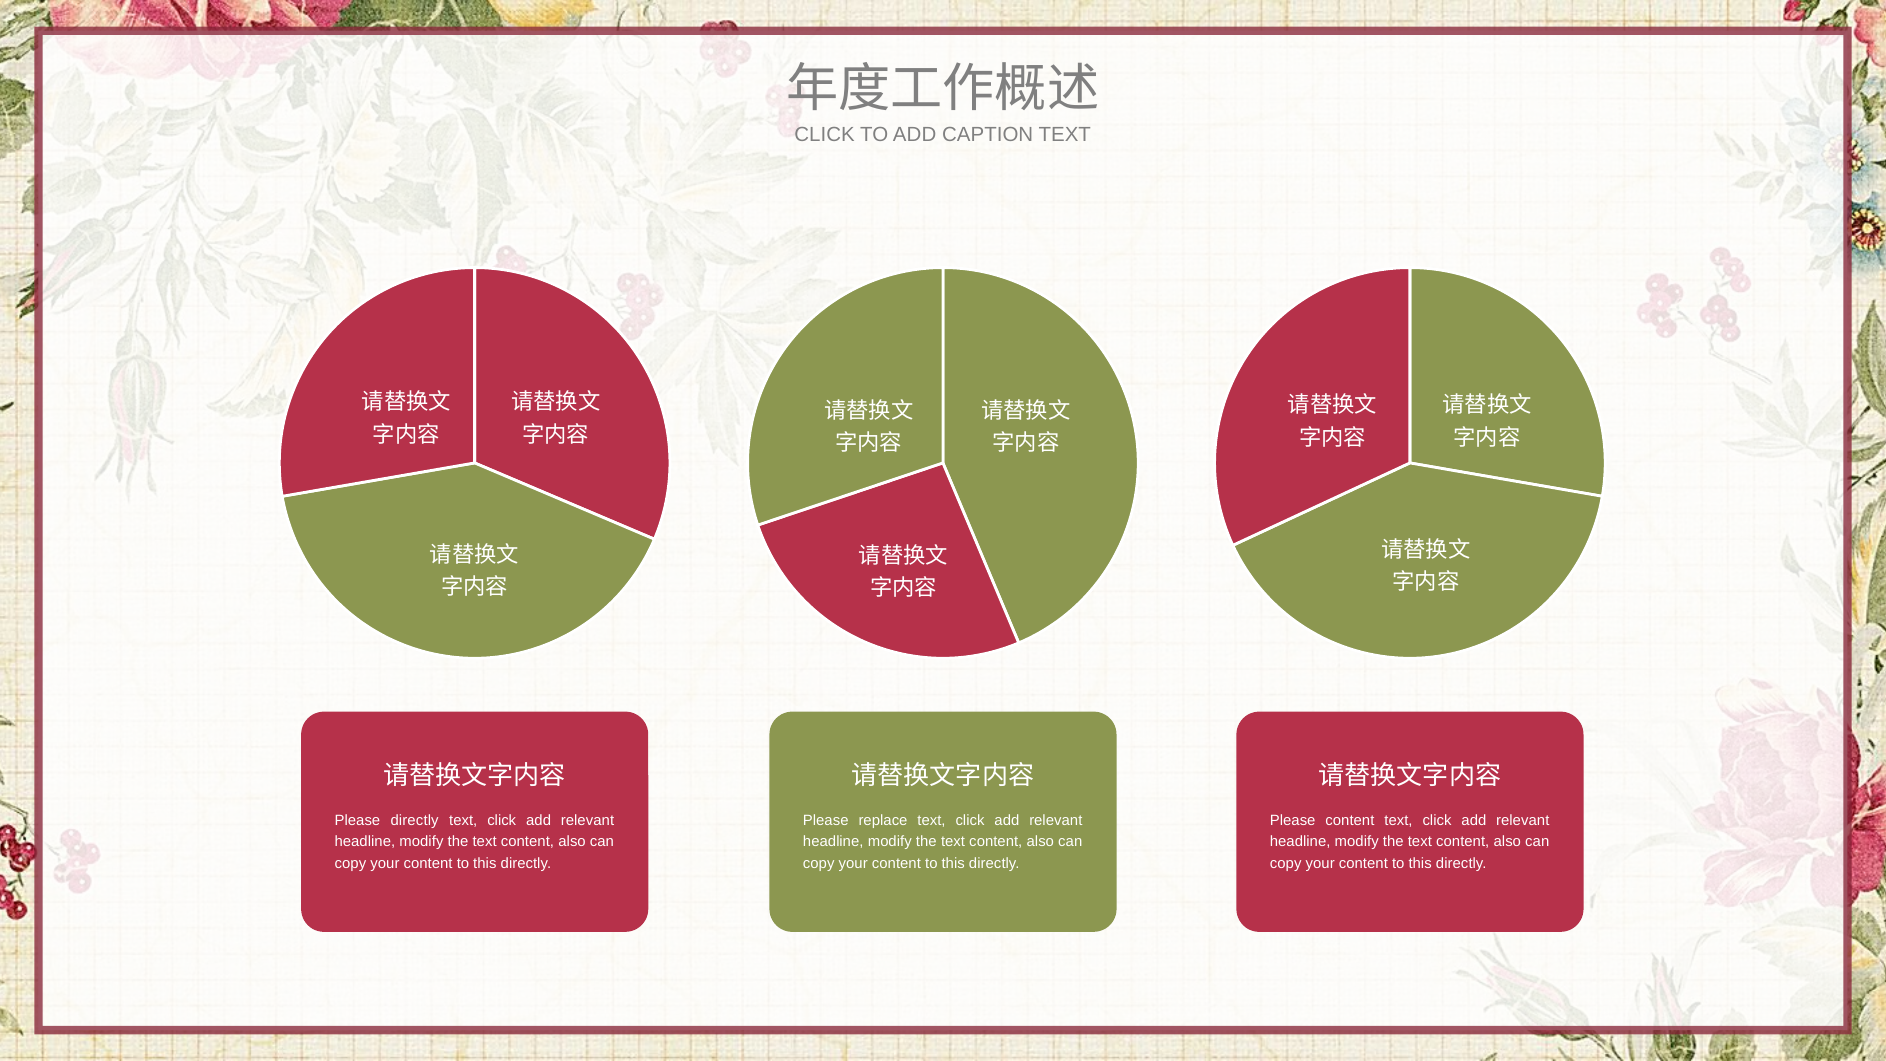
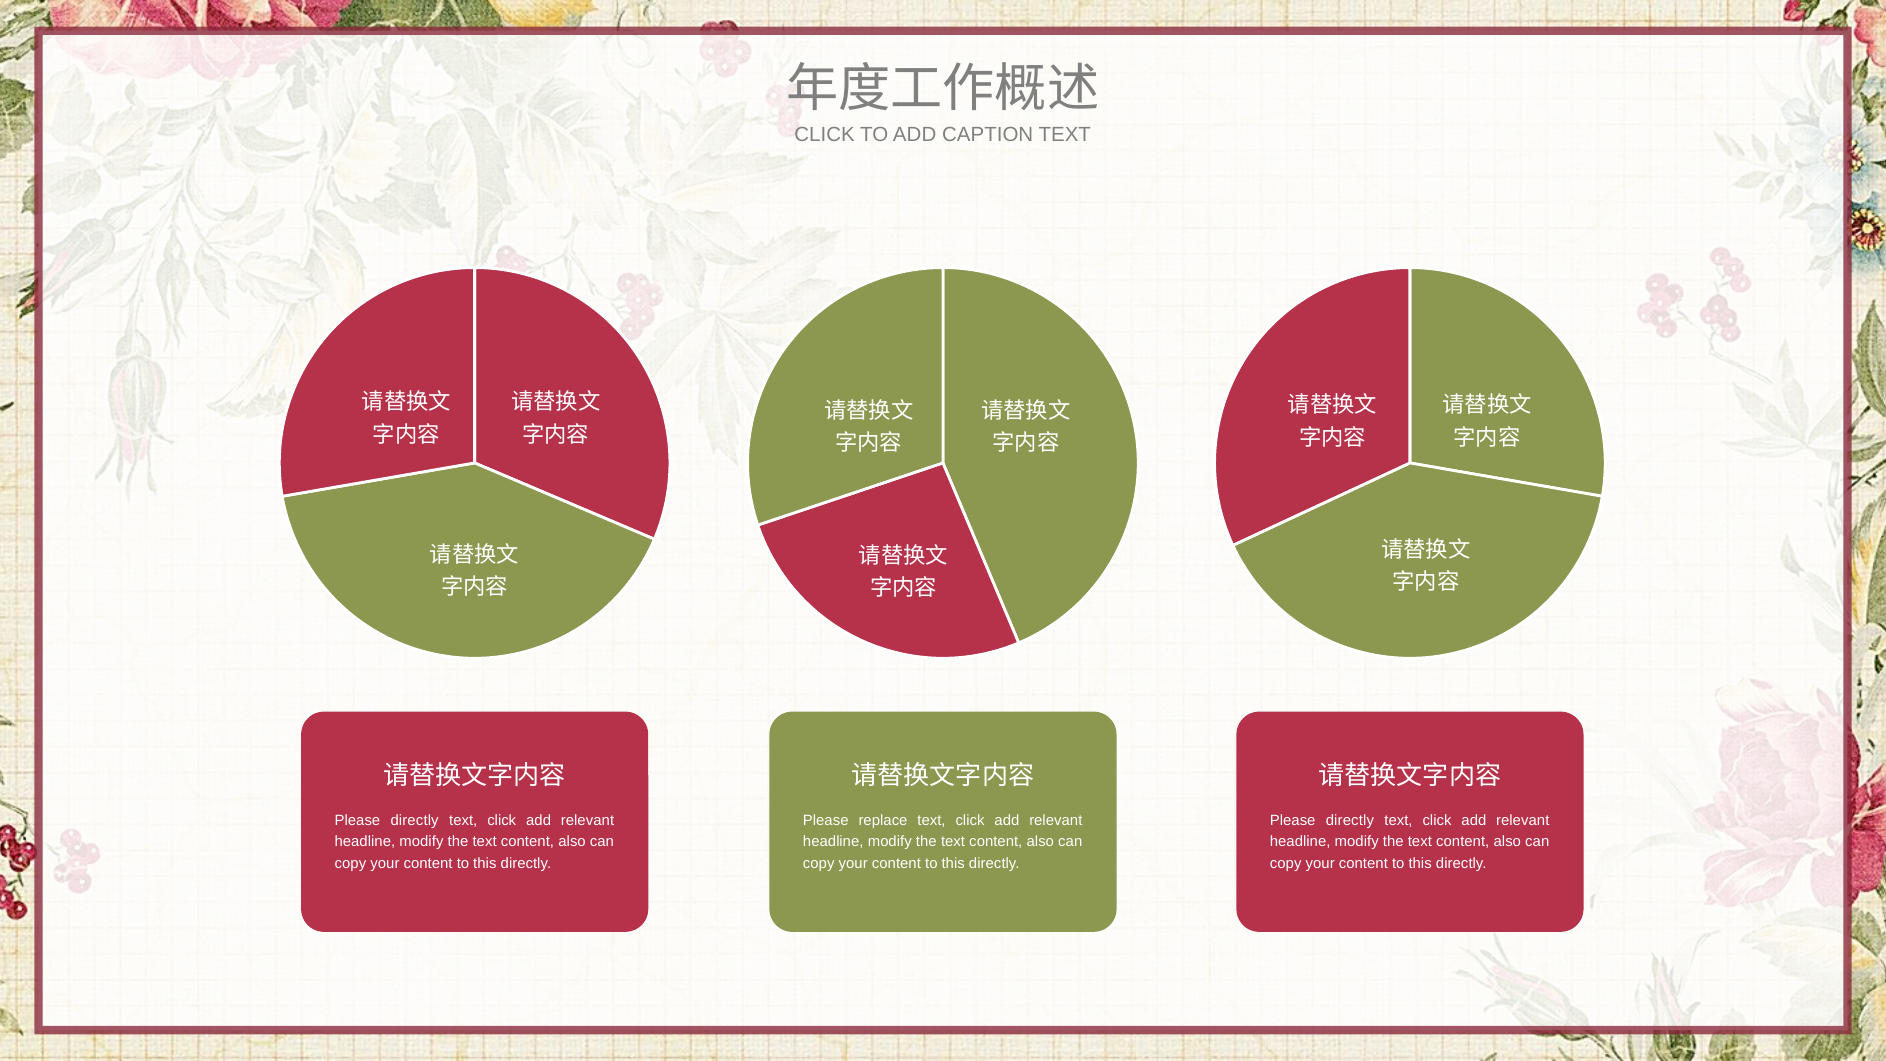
content at (1350, 820): content -> directly
